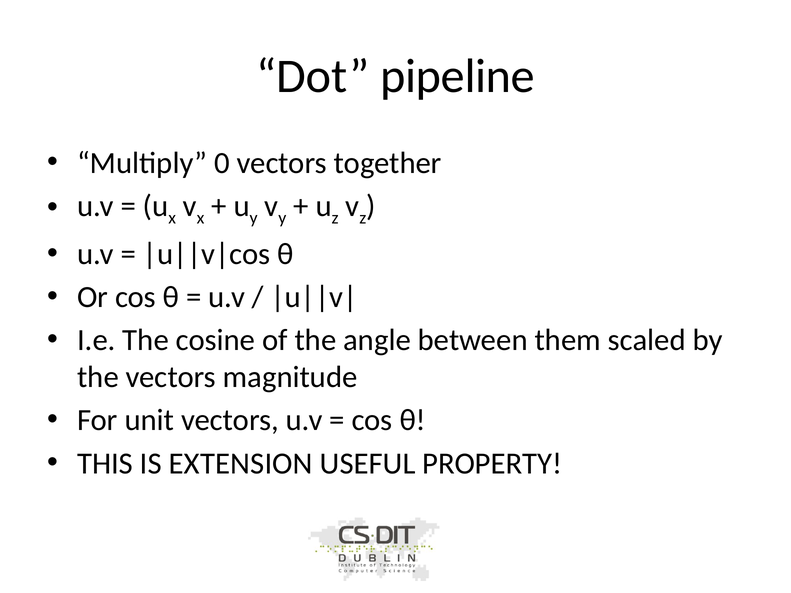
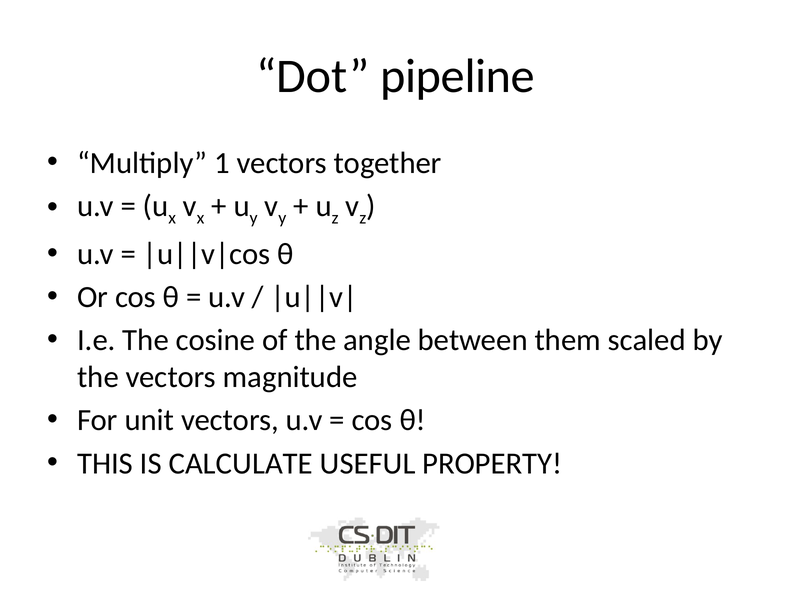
0: 0 -> 1
EXTENSION: EXTENSION -> CALCULATE
